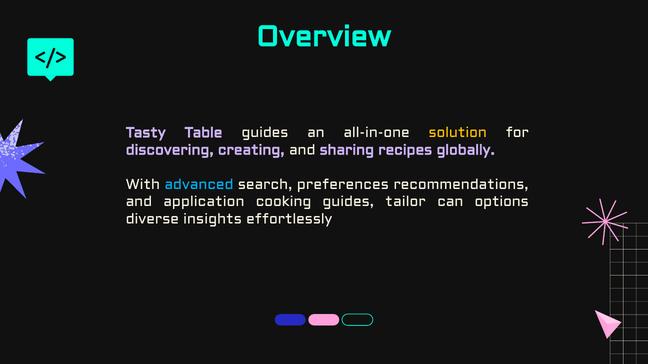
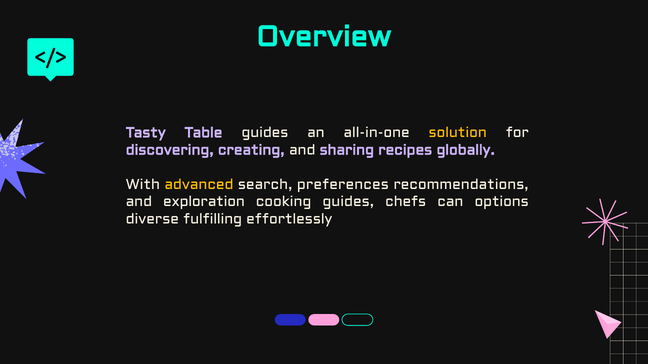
advanced colour: light blue -> yellow
application: application -> exploration
tailor: tailor -> chefs
insights: insights -> fulfilling
